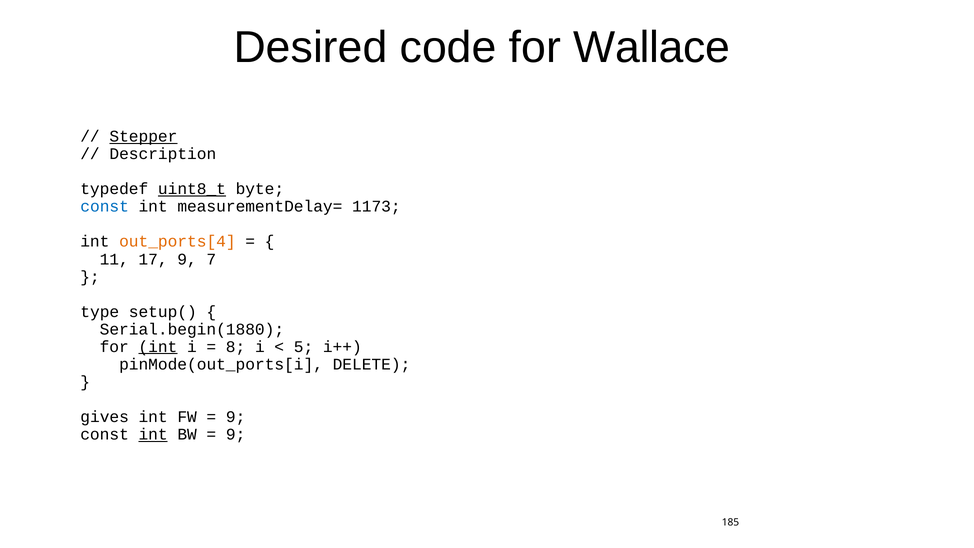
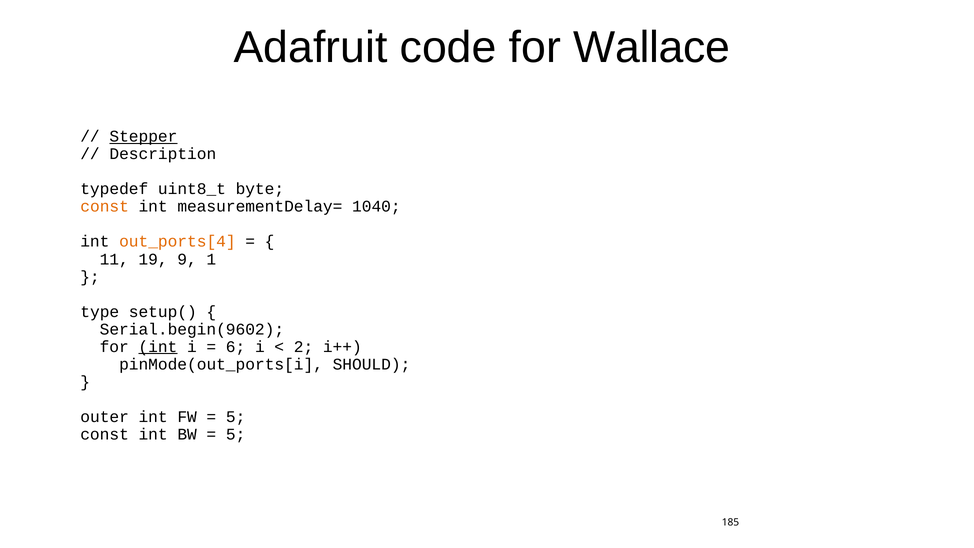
Desired: Desired -> Adafruit
uint8_t underline: present -> none
const at (105, 207) colour: blue -> orange
1173: 1173 -> 1040
17: 17 -> 19
7: 7 -> 1
Serial.begin(1880: Serial.begin(1880 -> Serial.begin(9602
8: 8 -> 6
5: 5 -> 2
DELETE: DELETE -> SHOULD
gives: gives -> outer
9 at (236, 417): 9 -> 5
int at (153, 434) underline: present -> none
9 at (236, 434): 9 -> 5
